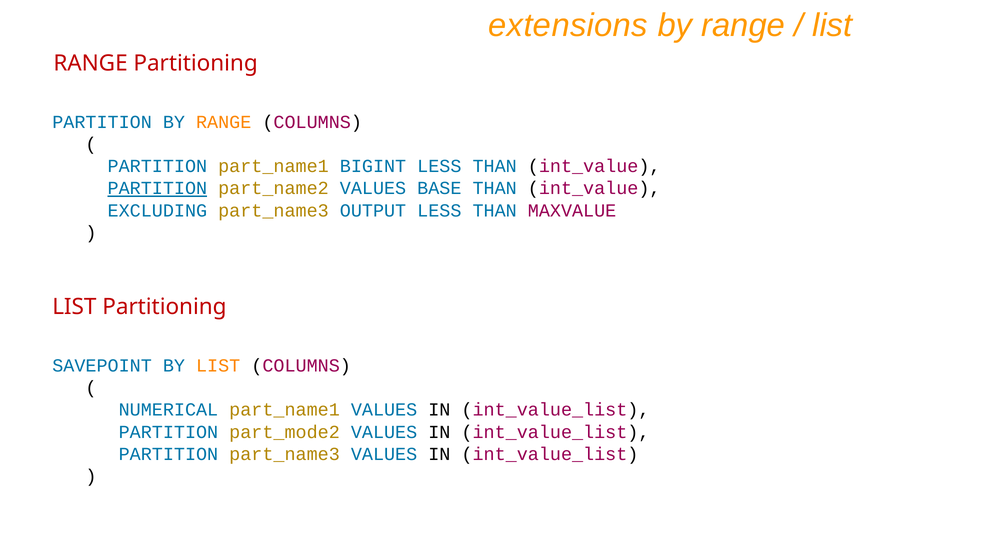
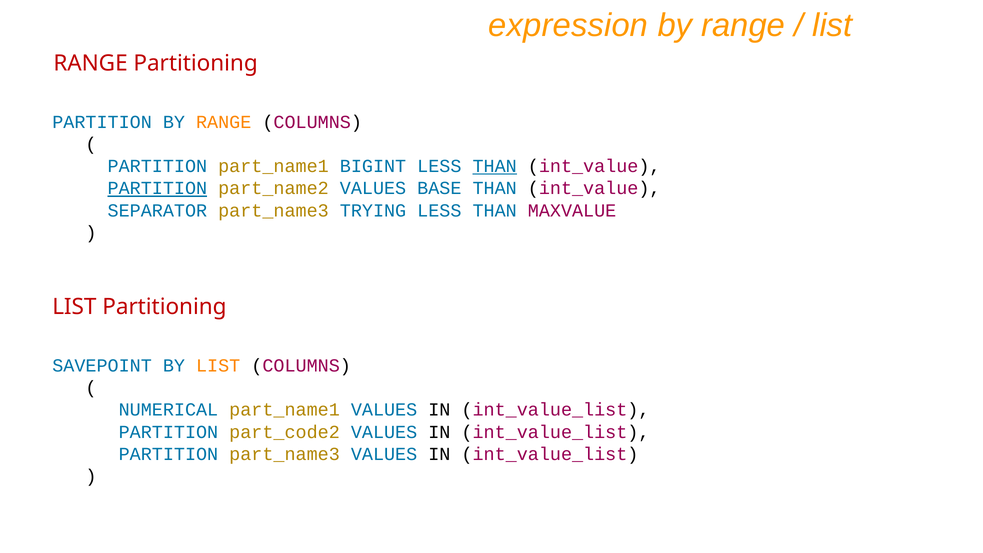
extensions: extensions -> expression
THAN at (495, 166) underline: none -> present
EXCLUDING: EXCLUDING -> SEPARATOR
OUTPUT: OUTPUT -> TRYING
part_mode2: part_mode2 -> part_code2
